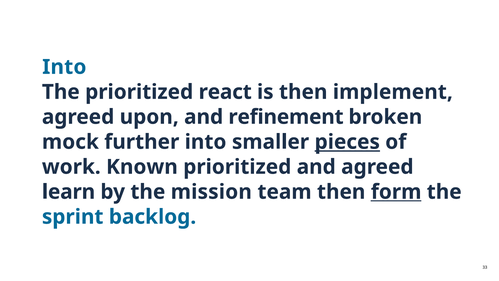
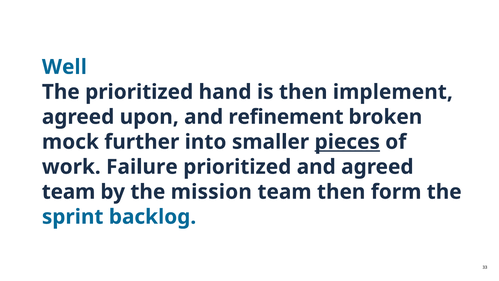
Into at (64, 67): Into -> Well
react: react -> hand
Known: Known -> Failure
learn at (69, 192): learn -> team
form underline: present -> none
